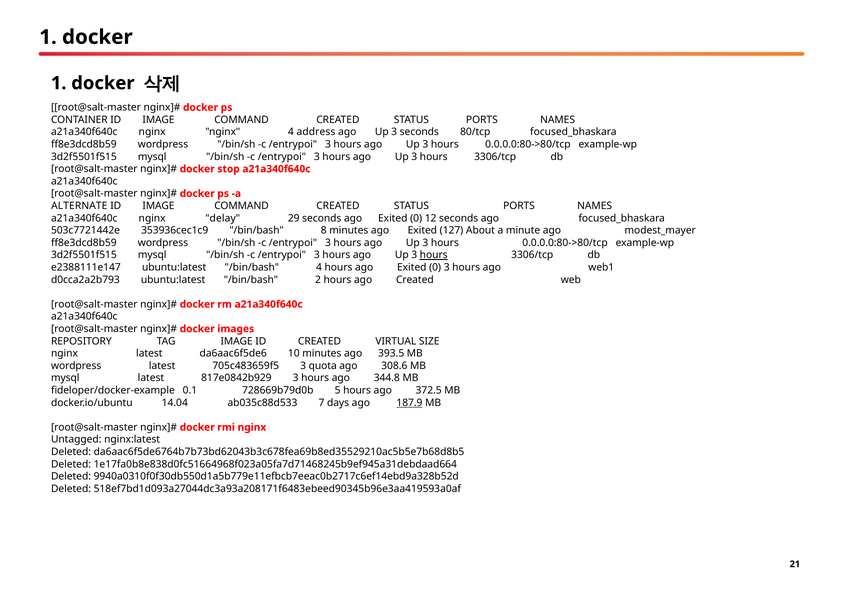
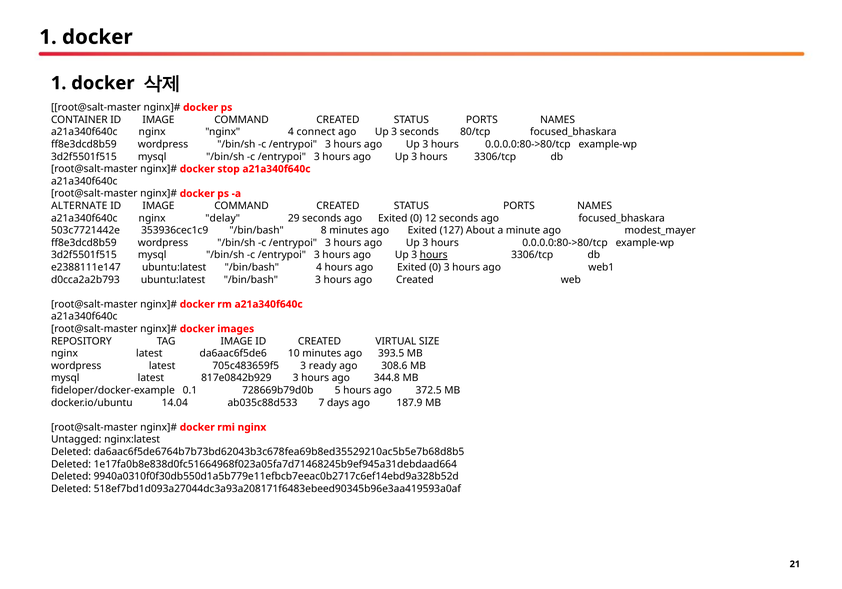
address: address -> connect
/bin/bash 2: 2 -> 3
quota: quota -> ready
187.9 underline: present -> none
